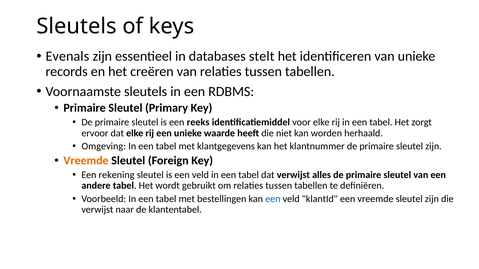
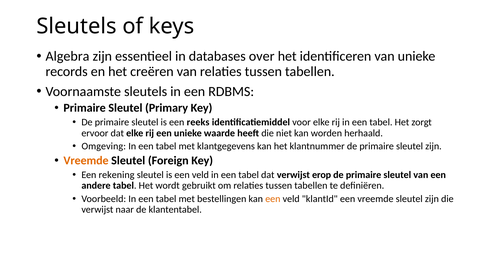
Evenals: Evenals -> Algebra
stelt: stelt -> over
alles: alles -> erop
een at (273, 199) colour: blue -> orange
